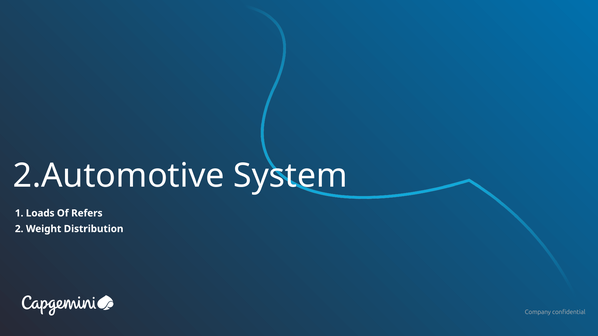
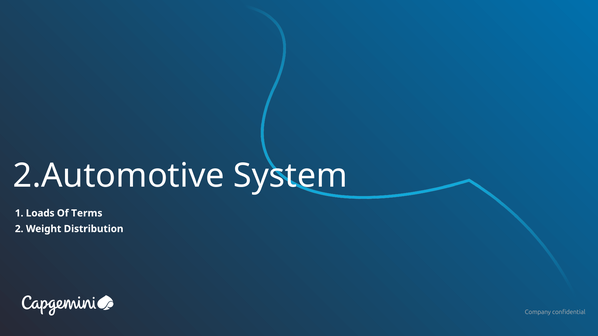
Refers: Refers -> Terms
